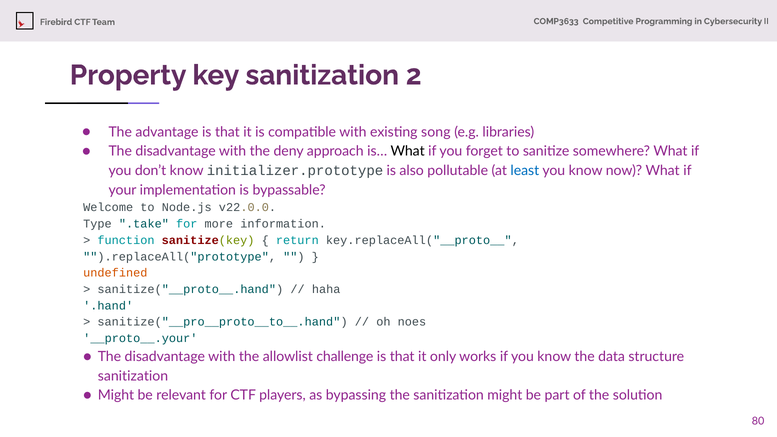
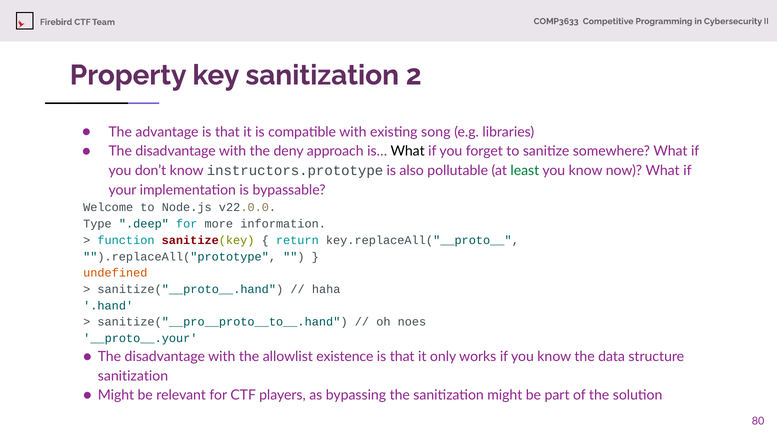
initializer.prototype: initializer.prototype -> instructors.prototype
least colour: blue -> green
.take: .take -> .deep
challenge: challenge -> existence
